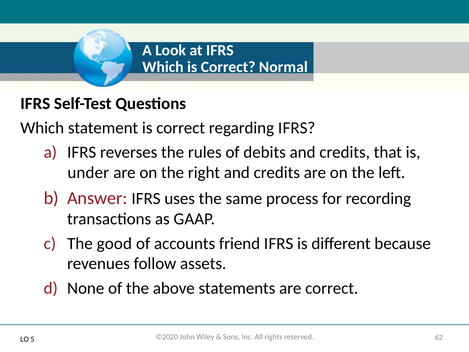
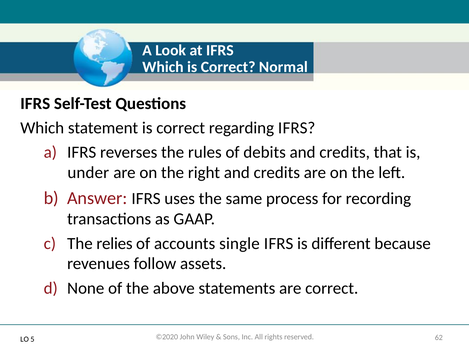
good: good -> relies
friend: friend -> single
